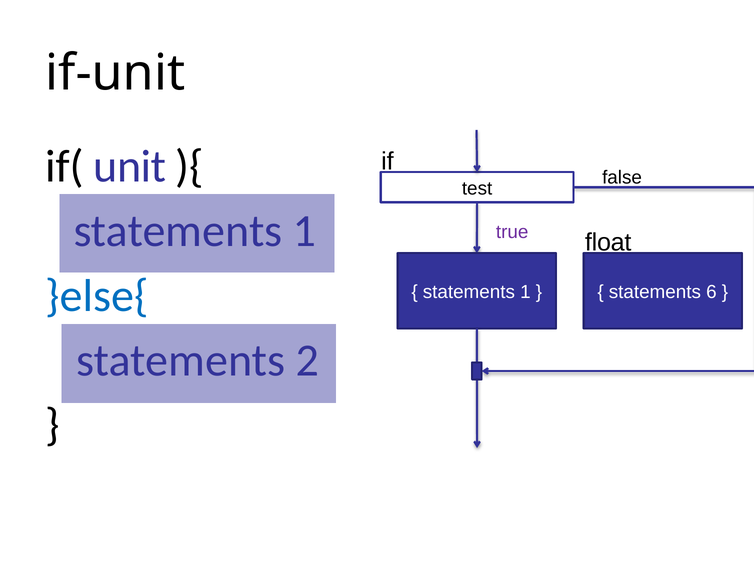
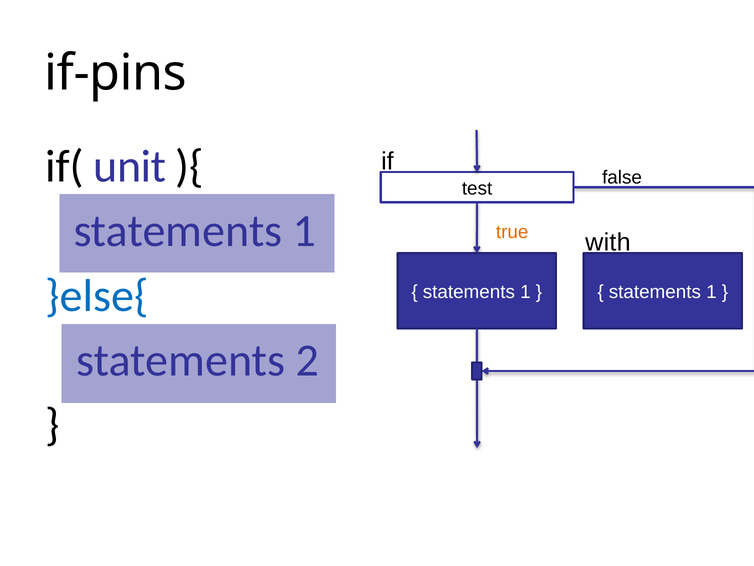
if-unit: if-unit -> if-pins
true colour: purple -> orange
float: float -> with
6 at (711, 292): 6 -> 1
